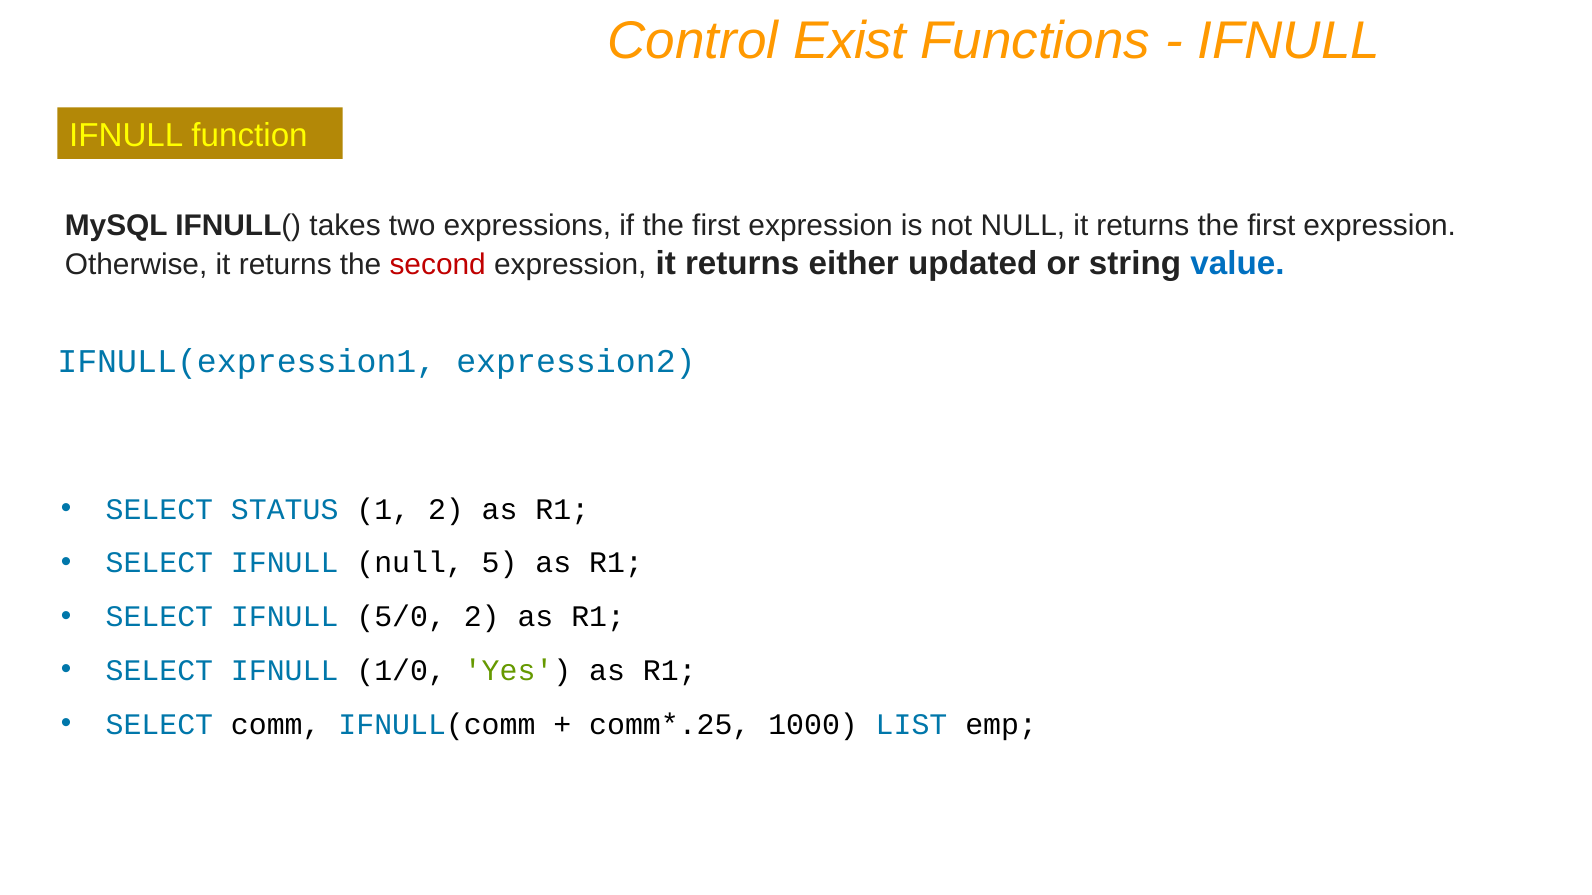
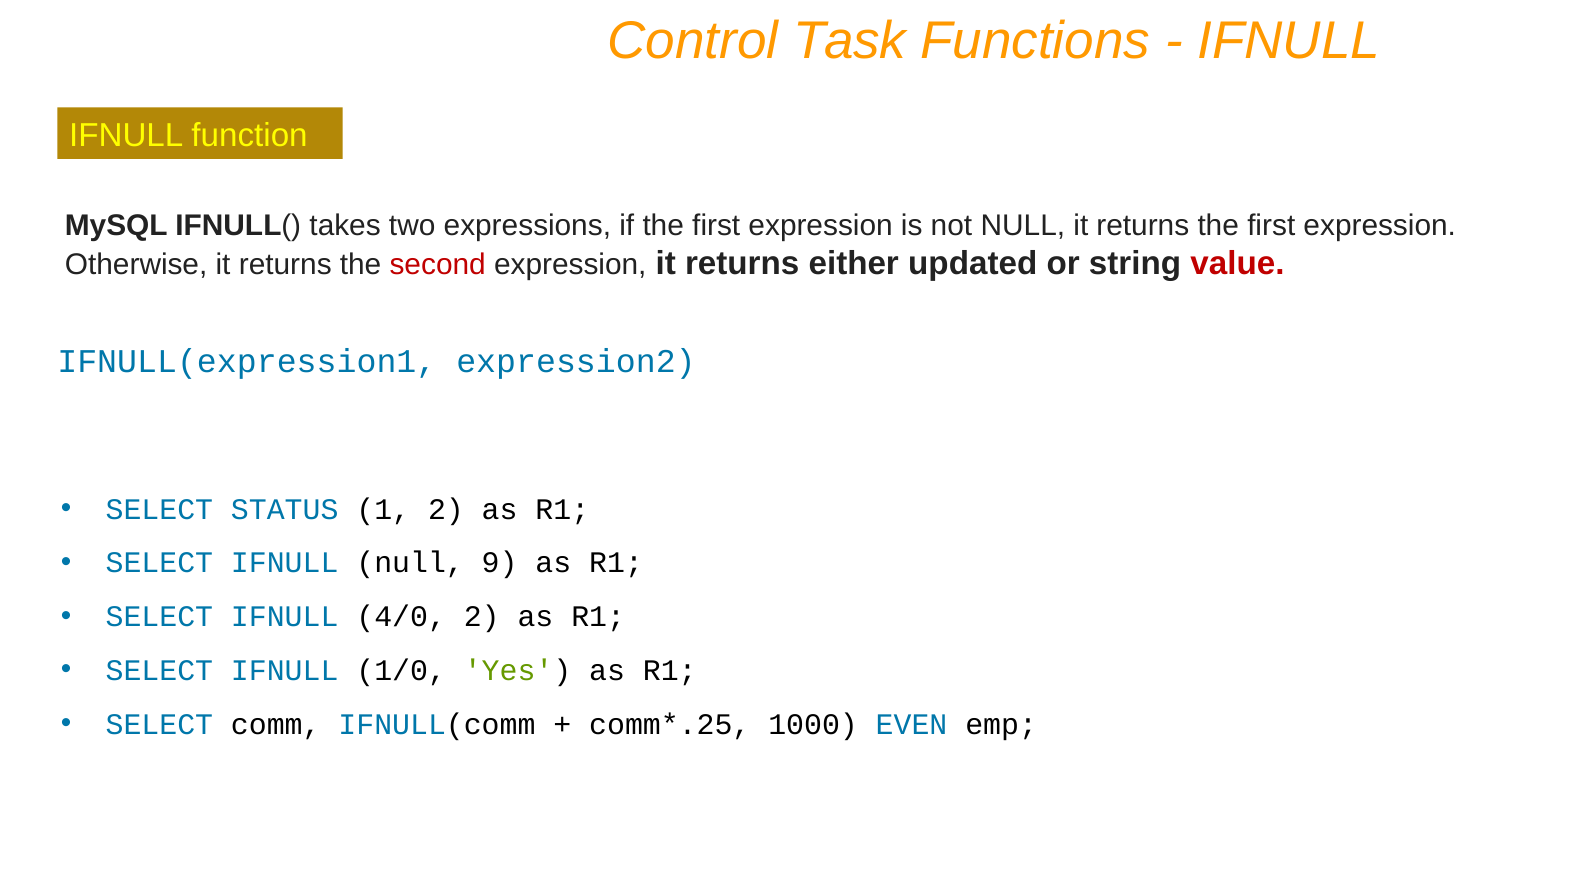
Exist: Exist -> Task
value colour: blue -> red
5: 5 -> 9
5/0: 5/0 -> 4/0
LIST: LIST -> EVEN
